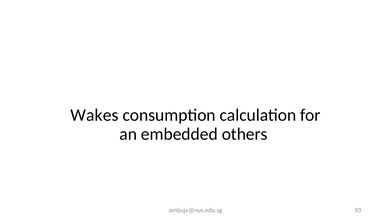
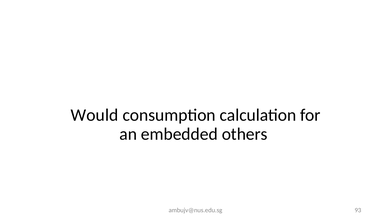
Wakes: Wakes -> Would
